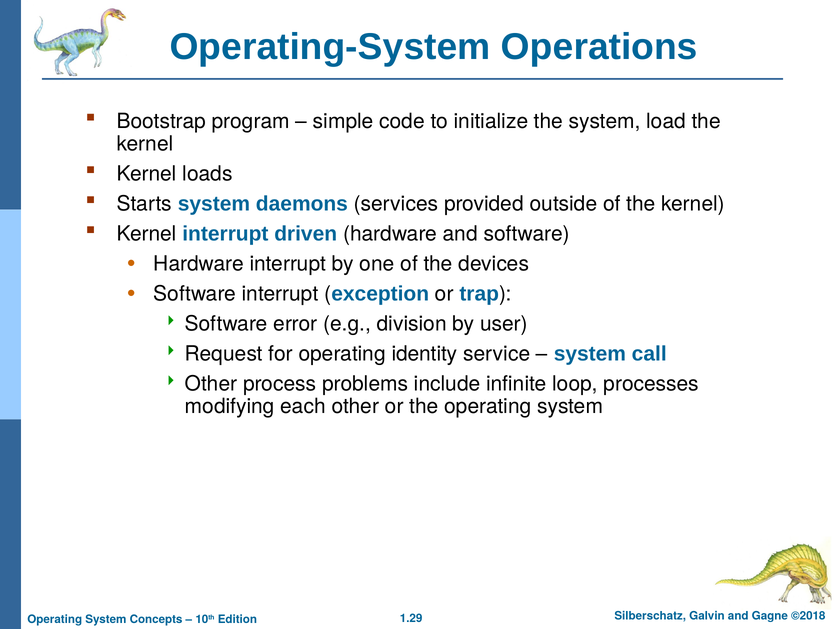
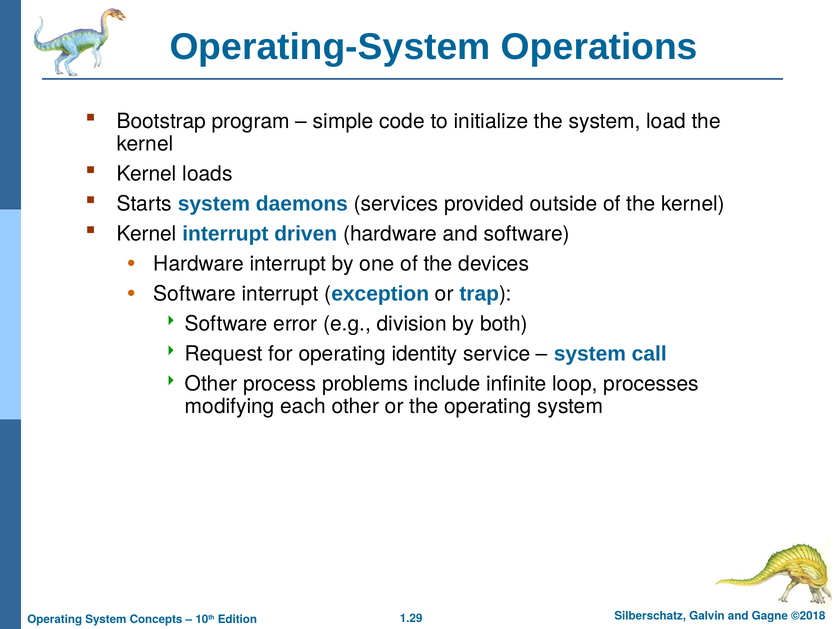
user: user -> both
